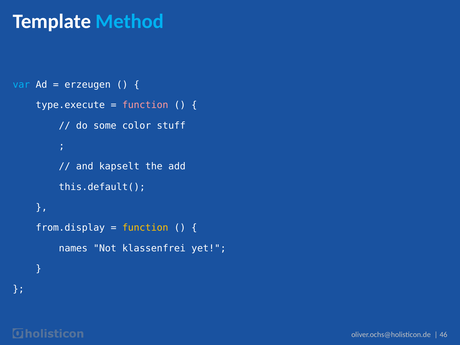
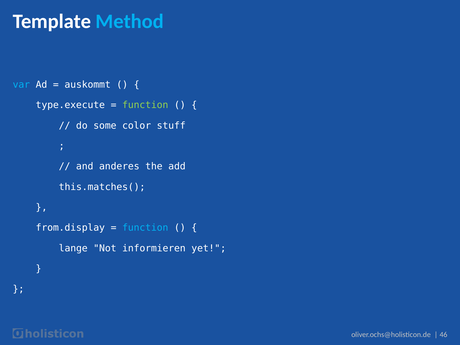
erzeugen: erzeugen -> auskommt
function at (145, 105) colour: pink -> light green
kapselt: kapselt -> anderes
this.default(: this.default( -> this.matches(
function at (145, 228) colour: yellow -> light blue
names: names -> lange
klassenfrei: klassenfrei -> informieren
